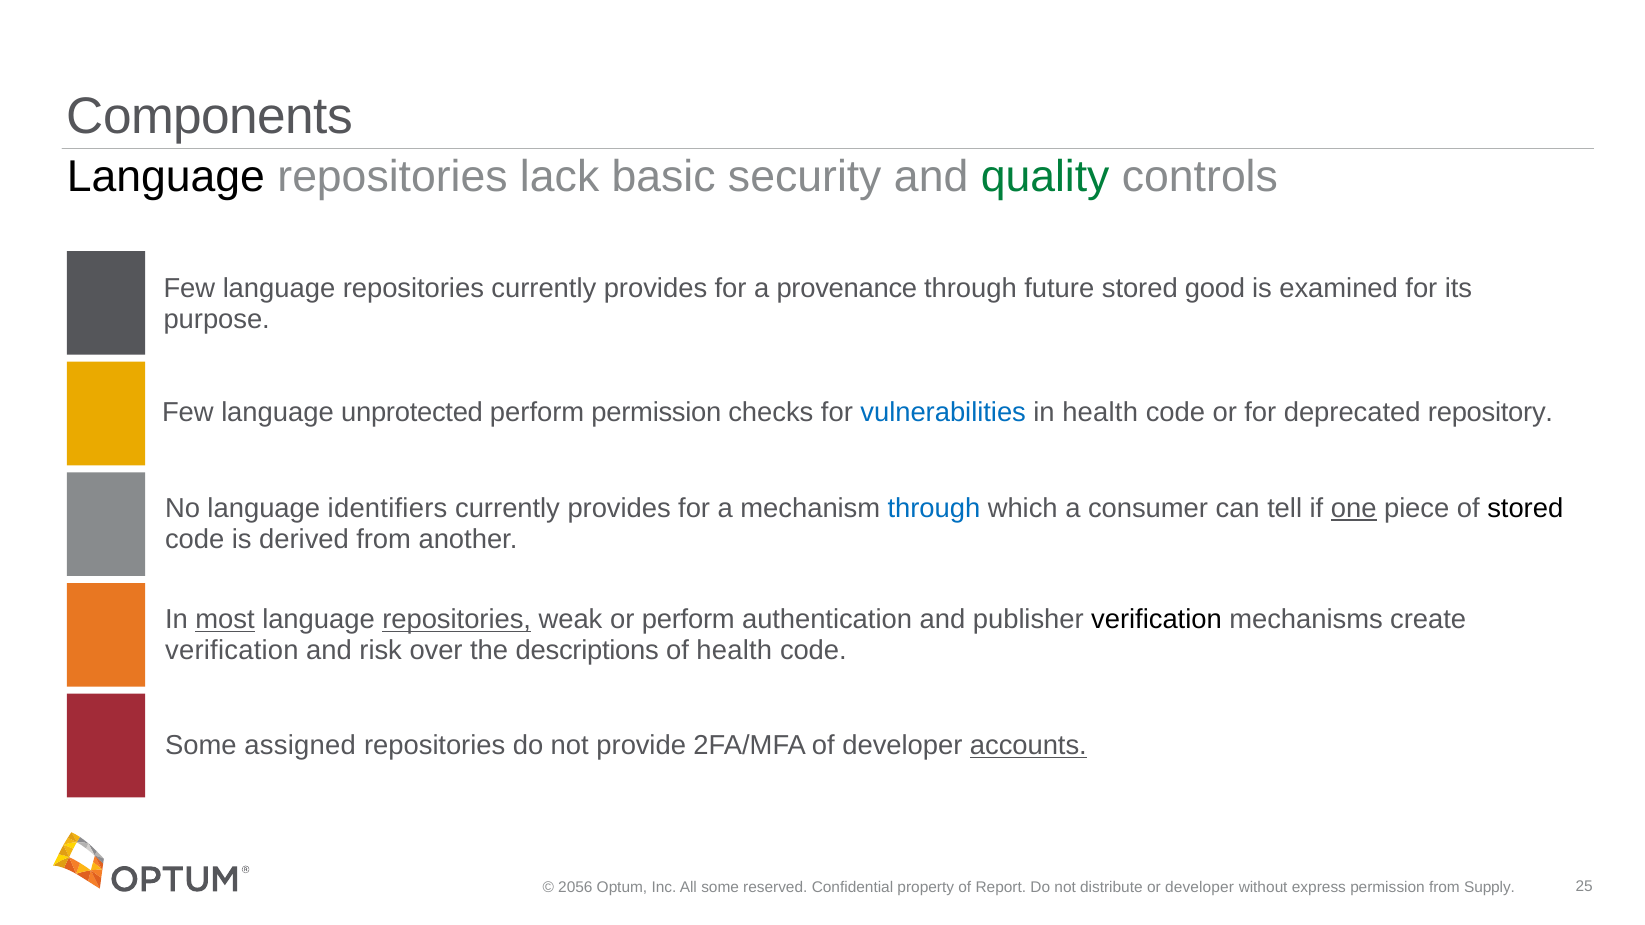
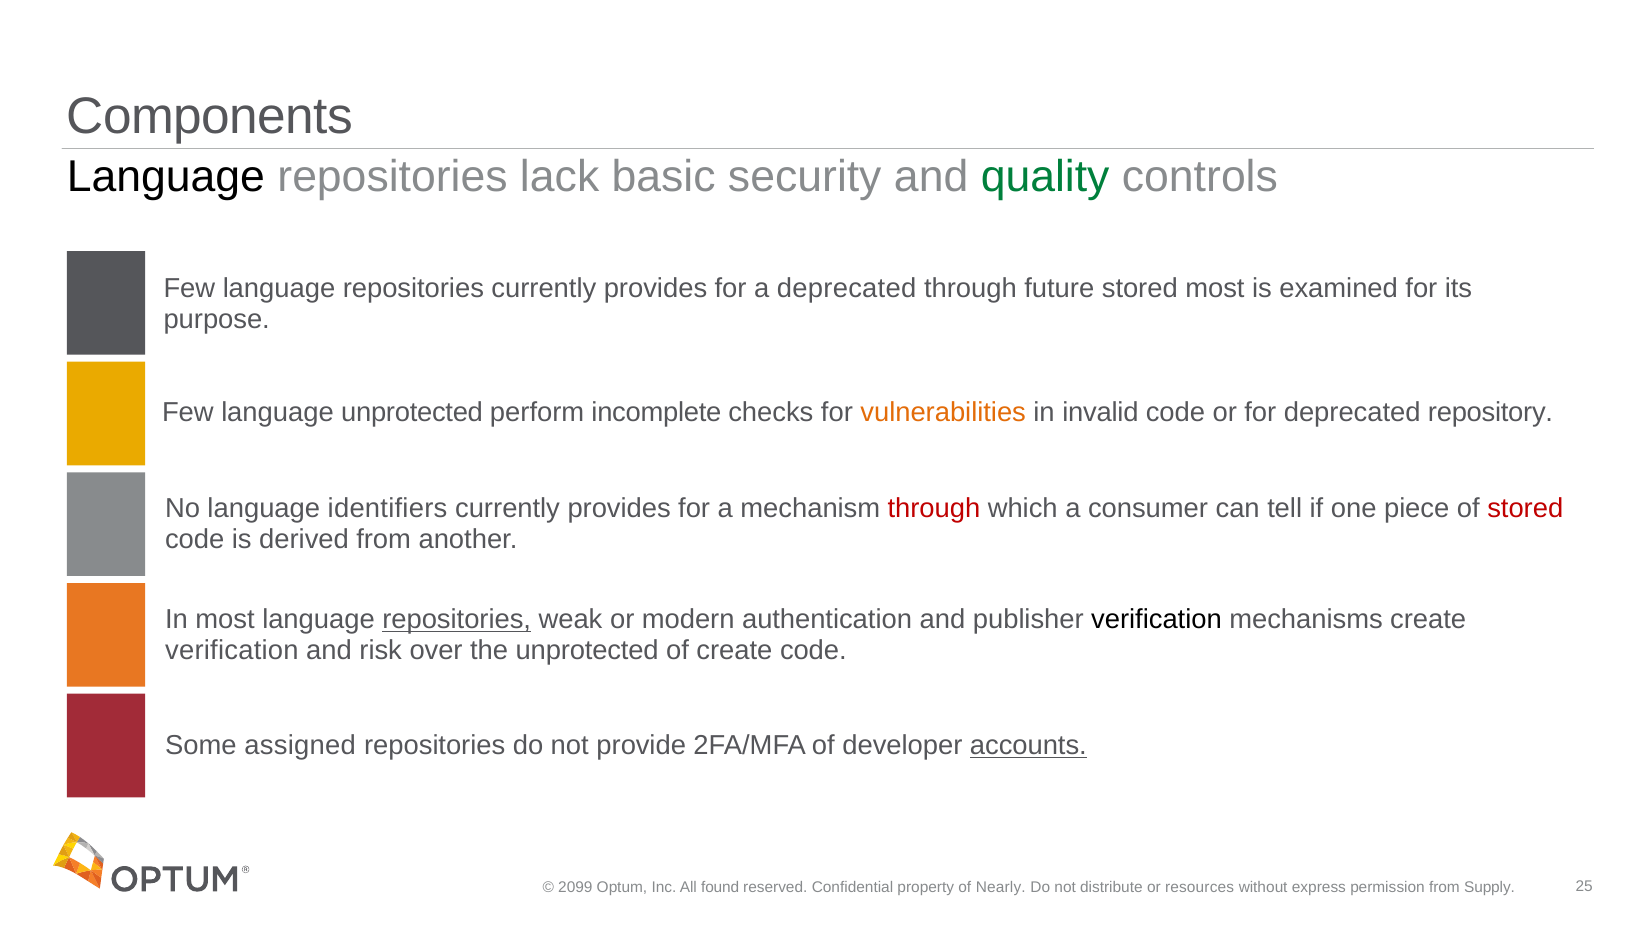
a provenance: provenance -> deprecated
stored good: good -> most
perform permission: permission -> incomplete
vulnerabilities colour: blue -> orange
in health: health -> invalid
through at (934, 508) colour: blue -> red
one underline: present -> none
stored at (1525, 508) colour: black -> red
most at (225, 620) underline: present -> none
or perform: perform -> modern
the descriptions: descriptions -> unprotected
of health: health -> create
2056: 2056 -> 2099
All some: some -> found
Report: Report -> Nearly
or developer: developer -> resources
